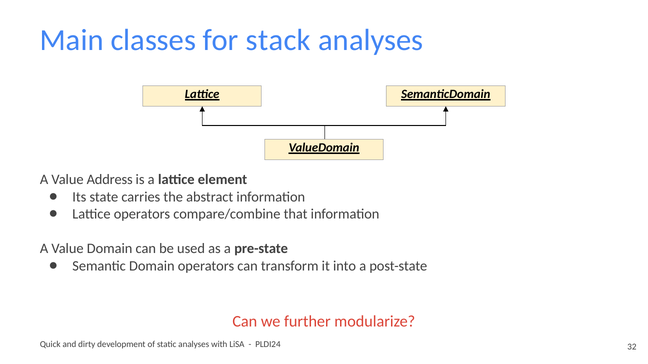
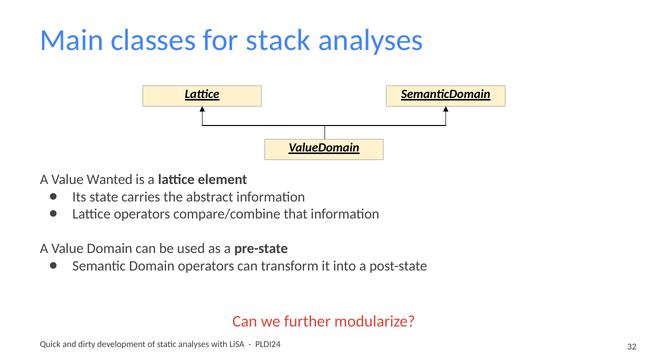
Address: Address -> Wanted
